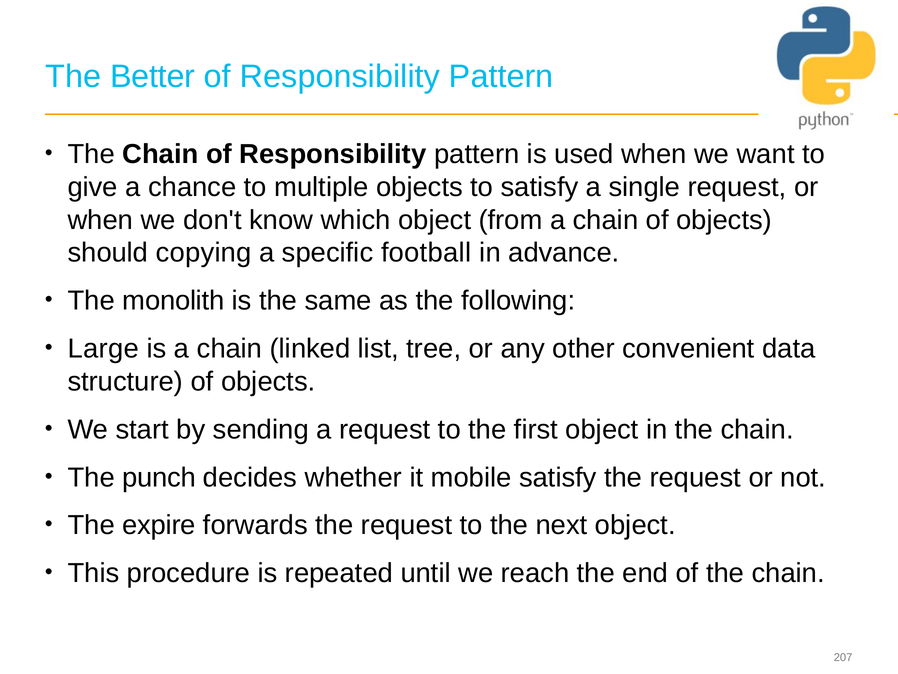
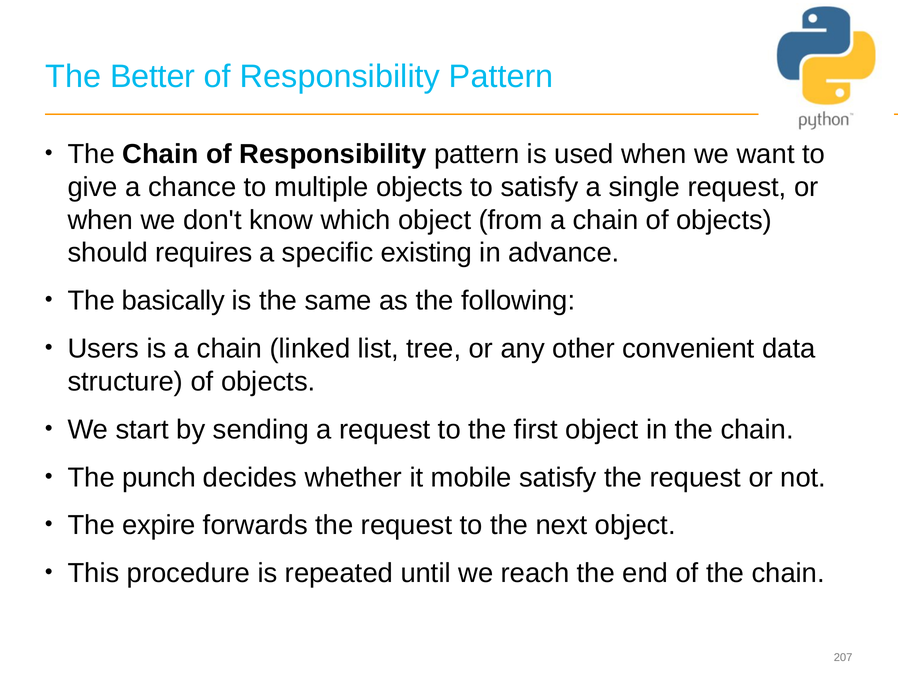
copying: copying -> requires
football: football -> existing
monolith: monolith -> basically
Large: Large -> Users
